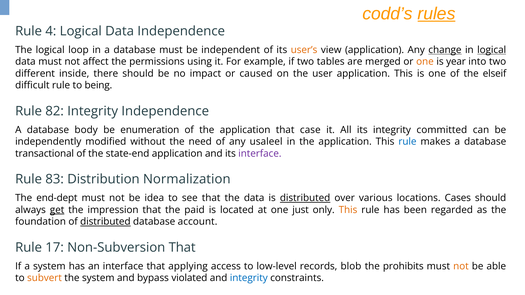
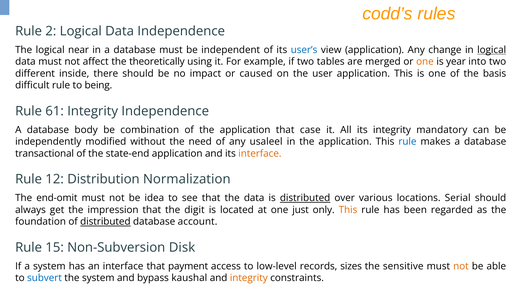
rules underline: present -> none
4: 4 -> 2
loop: loop -> near
user’s colour: orange -> blue
change underline: present -> none
permissions: permissions -> theoretically
elseif: elseif -> basis
82: 82 -> 61
enumeration: enumeration -> combination
committed: committed -> mandatory
interface at (260, 154) colour: purple -> orange
83: 83 -> 12
end-dept: end-dept -> end-omit
Cases: Cases -> Serial
get underline: present -> none
paid: paid -> digit
17: 17 -> 15
Non-Subversion That: That -> Disk
applying: applying -> payment
blob: blob -> sizes
prohibits: prohibits -> sensitive
subvert colour: orange -> blue
violated: violated -> kaushal
integrity at (249, 278) colour: blue -> orange
